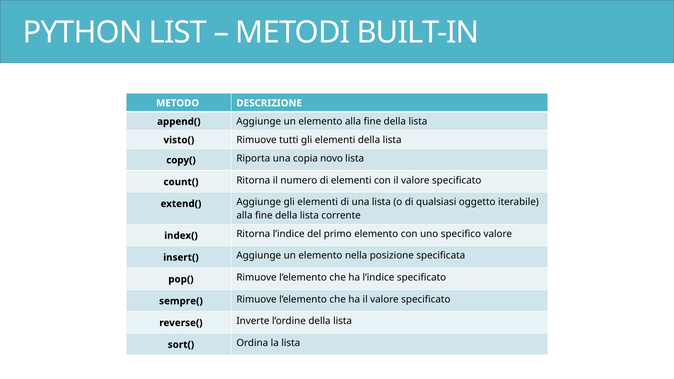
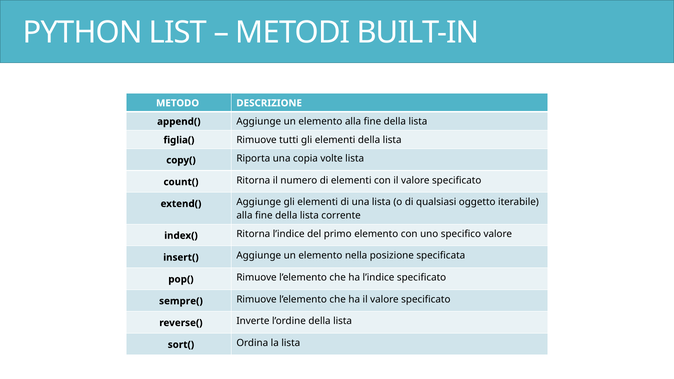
visto(: visto( -> figlia(
novo: novo -> volte
